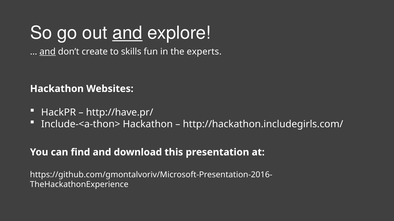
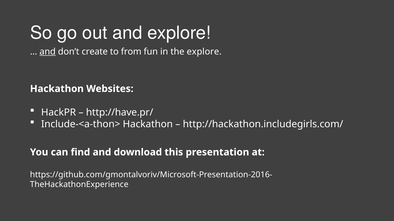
and at (127, 33) underline: present -> none
skills: skills -> from
the experts: experts -> explore
